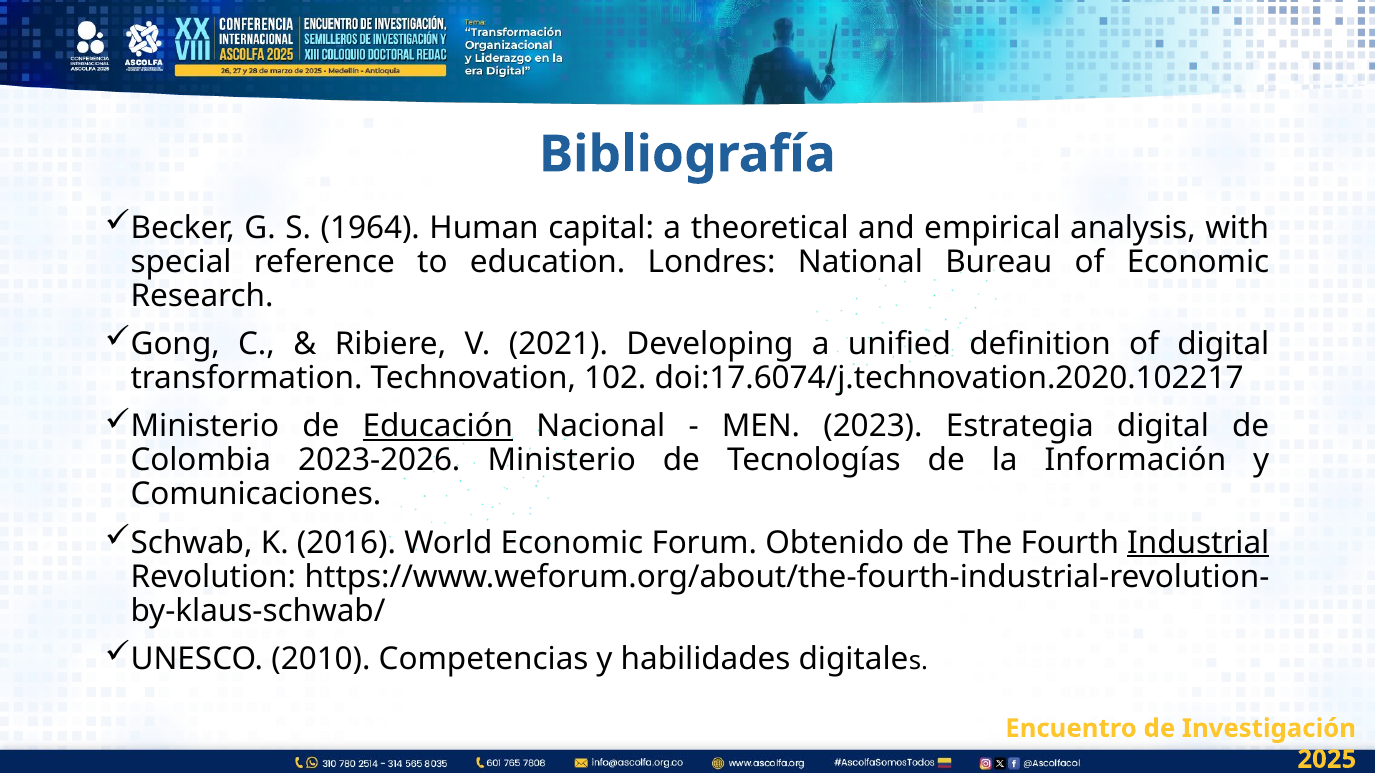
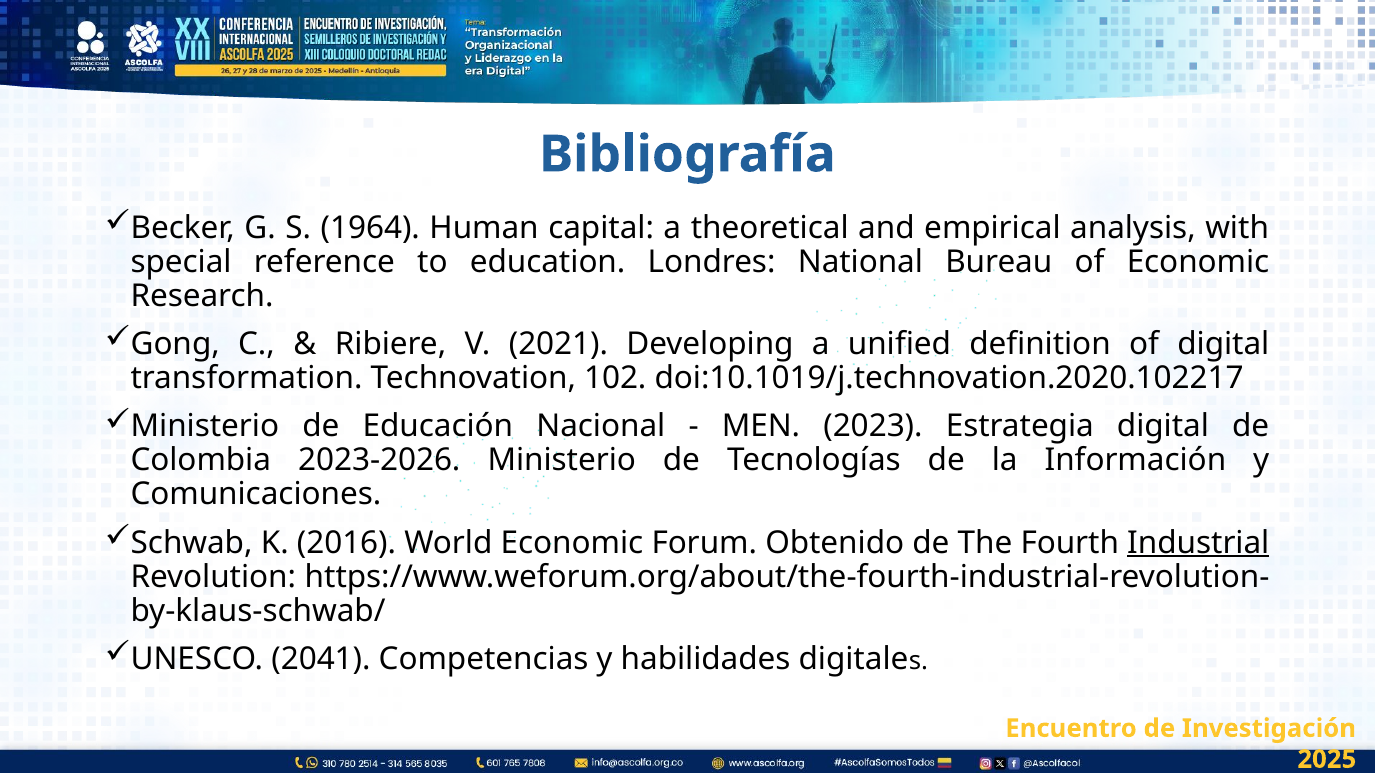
doi:17.6074/j.technovation.2020.102217: doi:17.6074/j.technovation.2020.102217 -> doi:10.1019/j.technovation.2020.102217
Educación underline: present -> none
2010: 2010 -> 2041
